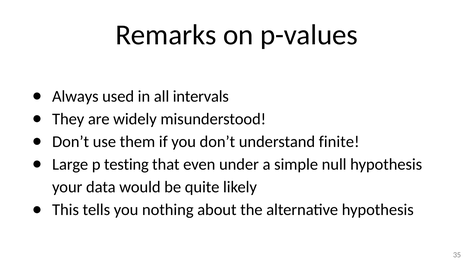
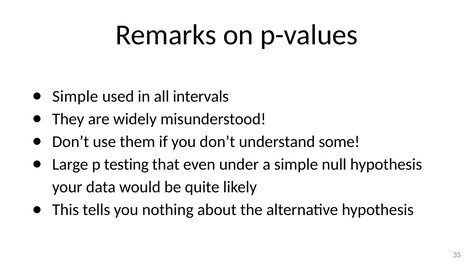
Always at (75, 96): Always -> Simple
finite: finite -> some
